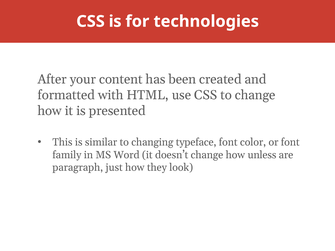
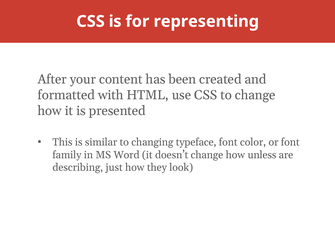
technologies: technologies -> representing
paragraph: paragraph -> describing
